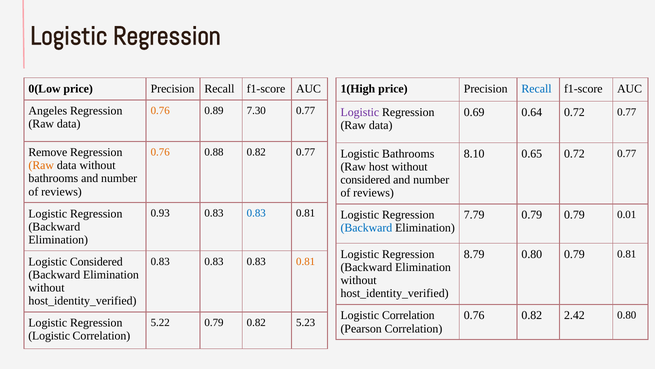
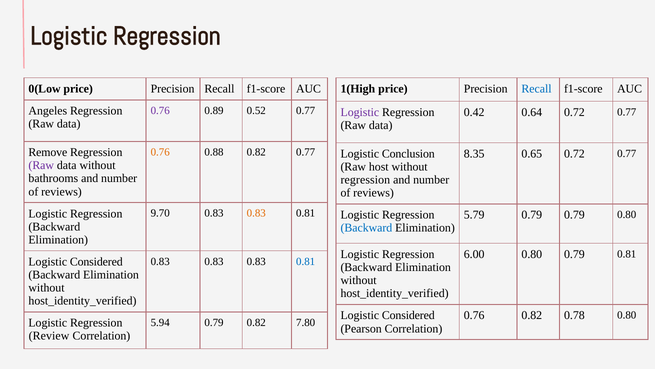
0.76 at (160, 110) colour: orange -> purple
7.30: 7.30 -> 0.52
0.69: 0.69 -> 0.42
Logistic Bathrooms: Bathrooms -> Conclusion
8.10: 8.10 -> 8.35
Raw at (41, 165) colour: orange -> purple
considered at (365, 180): considered -> regression
0.93: 0.93 -> 9.70
0.83 at (256, 213) colour: blue -> orange
7.79: 7.79 -> 5.79
0.79 0.01: 0.01 -> 0.80
8.79: 8.79 -> 6.00
0.81 at (306, 261) colour: orange -> blue
Correlation at (408, 315): Correlation -> Considered
2.42: 2.42 -> 0.78
5.22: 5.22 -> 5.94
5.23: 5.23 -> 7.80
Logistic at (49, 336): Logistic -> Review
